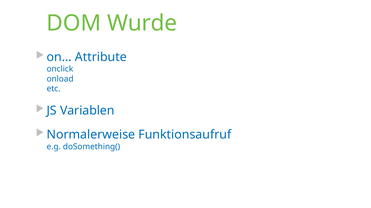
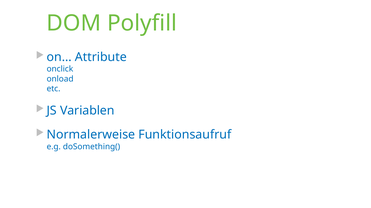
Wurde: Wurde -> Polyfill
